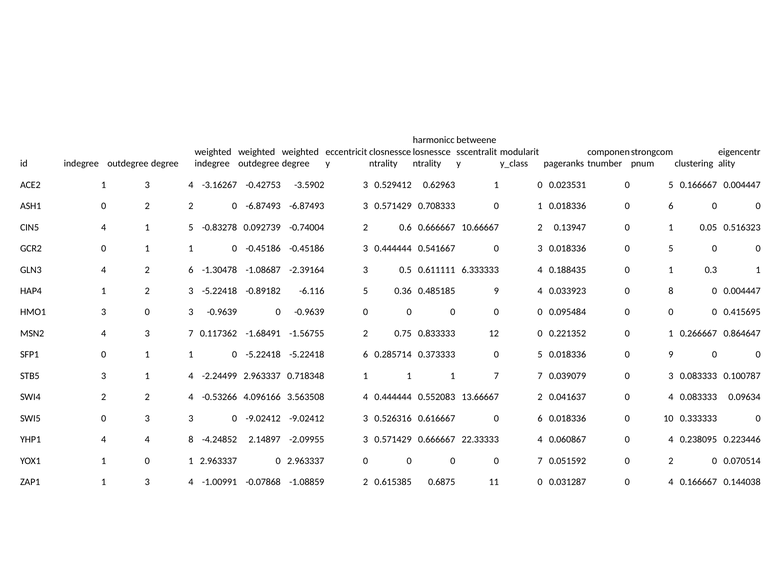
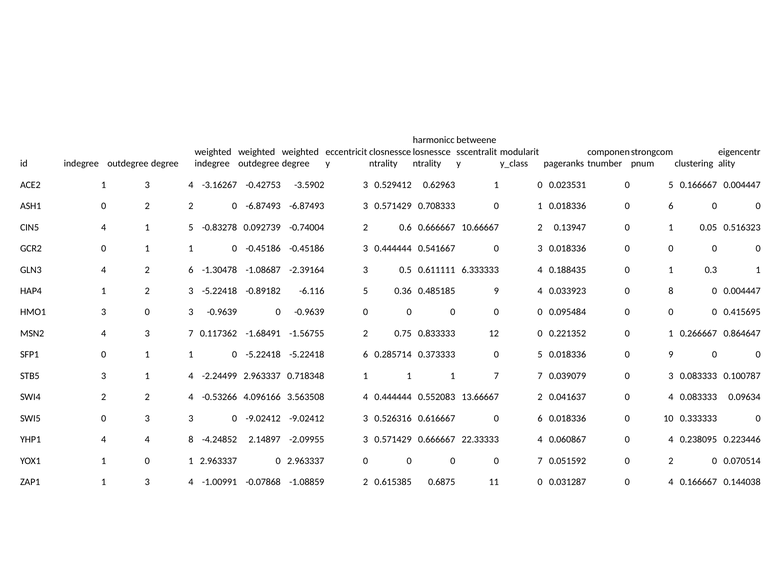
0.018336 0 5: 5 -> 0
